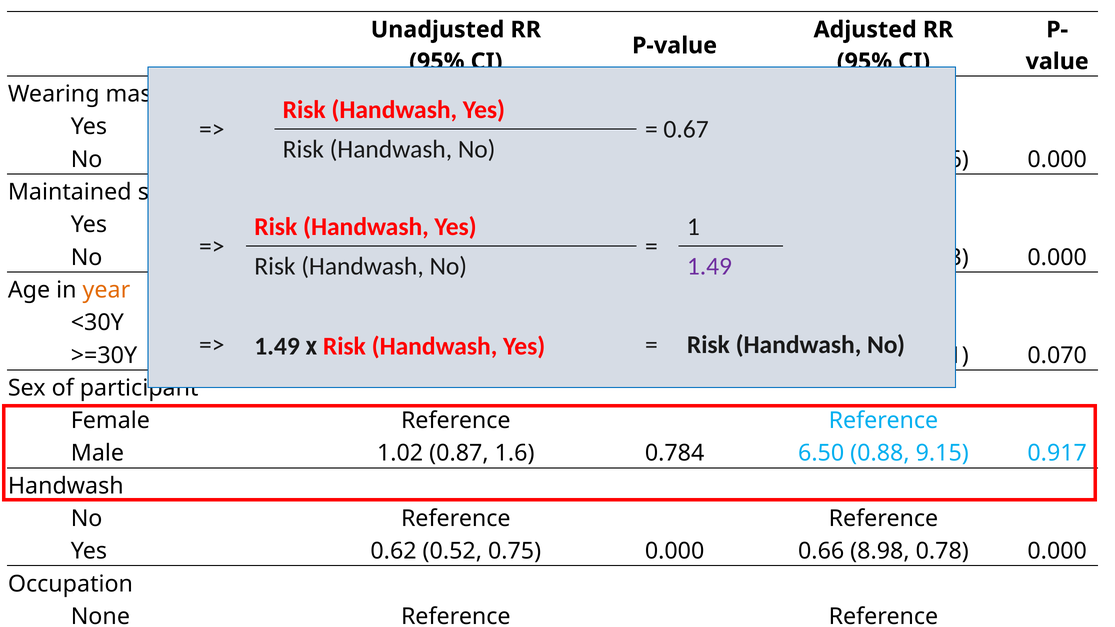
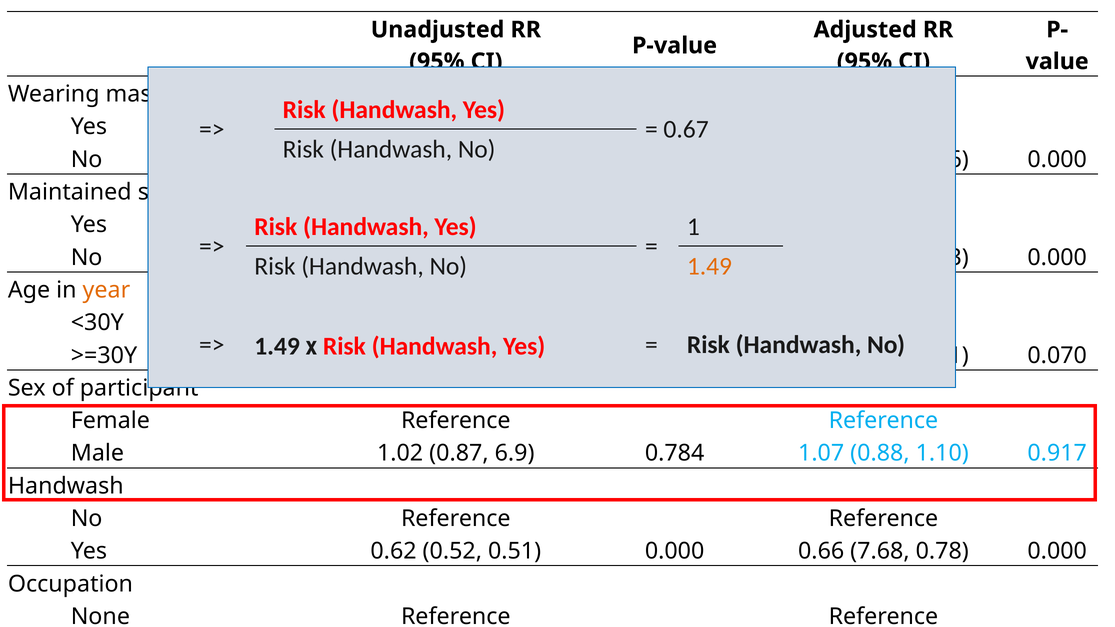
1.49 at (709, 266) colour: purple -> orange
1.6: 1.6 -> 6.9
0.784 6.50: 6.50 -> 1.07
0.88 9.15: 9.15 -> 1.10
0.75: 0.75 -> 0.51
8.98: 8.98 -> 7.68
